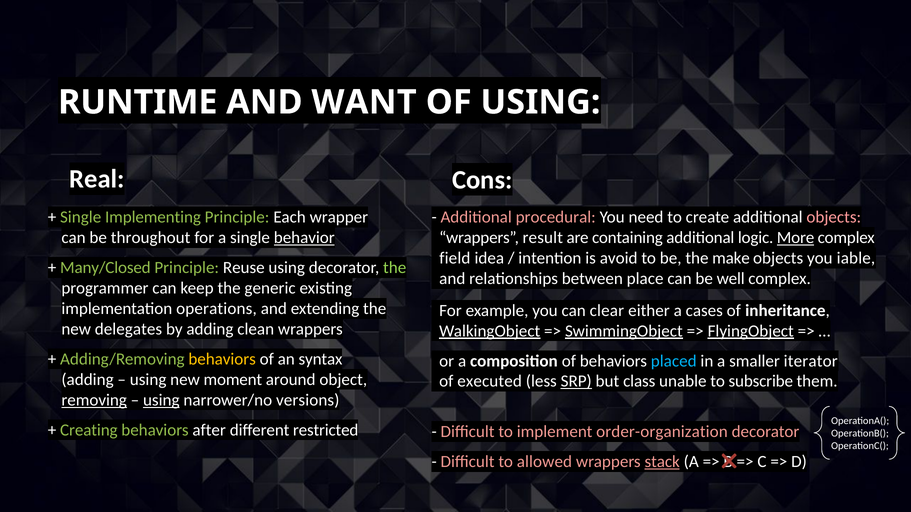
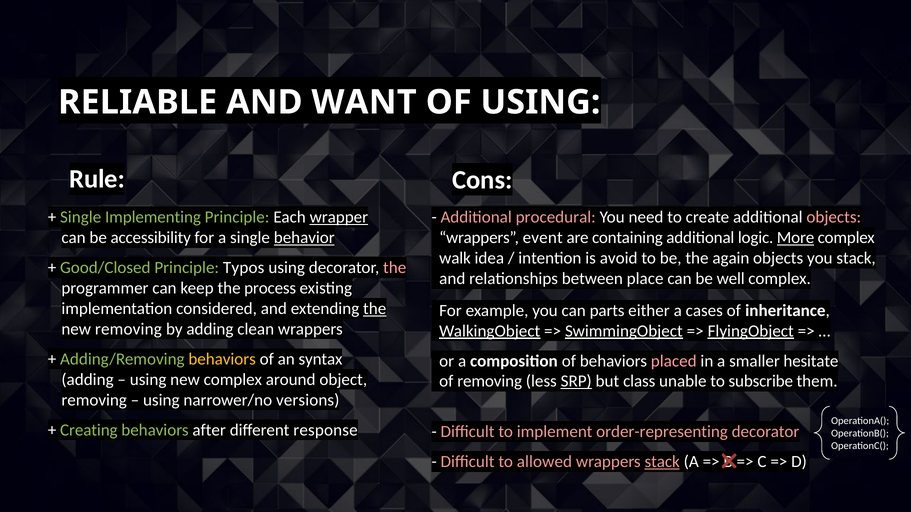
RUNTIME: RUNTIME -> RELIABLE
Real: Real -> Rule
wrapper underline: none -> present
throughout: throughout -> accessibility
result: result -> event
field: field -> walk
make: make -> again
you iable: iable -> stack
Many/Closed: Many/Closed -> Good/Closed
Reuse: Reuse -> Typos
the at (395, 268) colour: light green -> pink
generic: generic -> process
operations: operations -> considered
the at (375, 309) underline: none -> present
clear: clear -> parts
new delegates: delegates -> removing
placed colour: light blue -> pink
iterator: iterator -> hesitate
new moment: moment -> complex
of executed: executed -> removing
removing at (94, 400) underline: present -> none
using at (161, 400) underline: present -> none
restricted: restricted -> response
order-organization: order-organization -> order-representing
